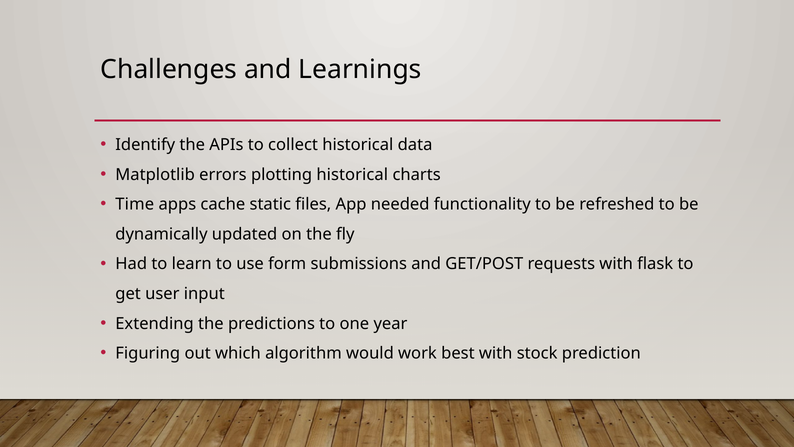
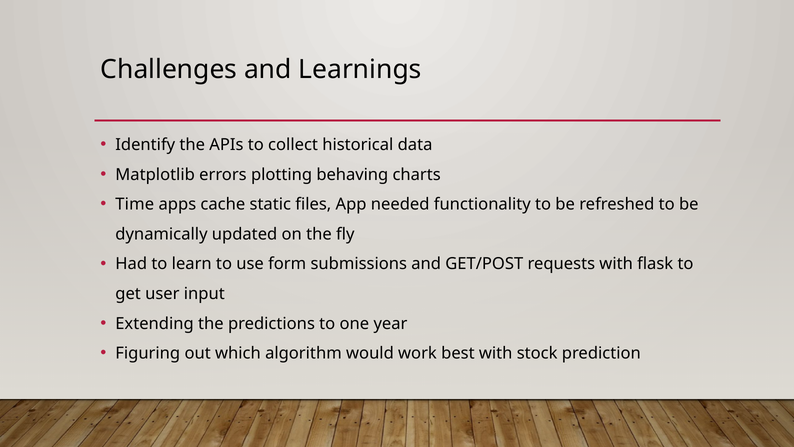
plotting historical: historical -> behaving
